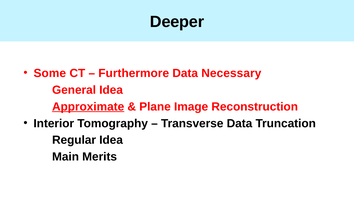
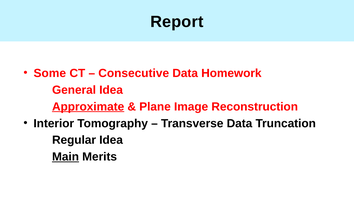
Deeper: Deeper -> Report
Furthermore: Furthermore -> Consecutive
Necessary: Necessary -> Homework
Main underline: none -> present
